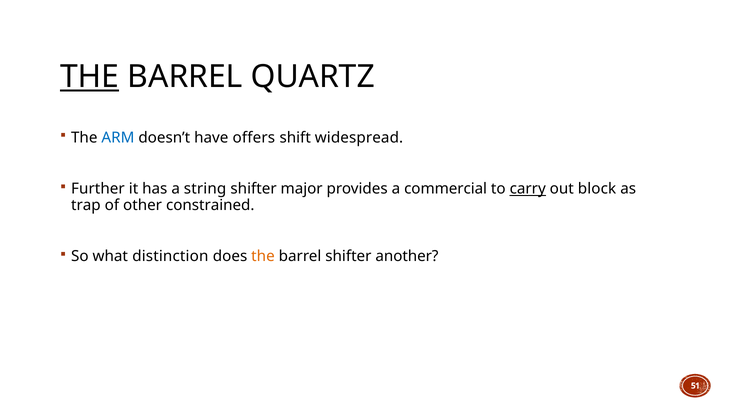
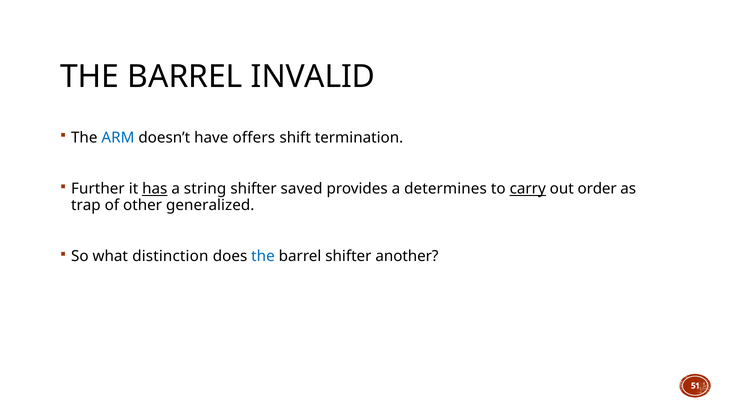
THE at (90, 77) underline: present -> none
QUARTZ: QUARTZ -> INVALID
widespread: widespread -> termination
has underline: none -> present
major: major -> saved
commercial: commercial -> determines
block: block -> order
constrained: constrained -> generalized
the at (263, 256) colour: orange -> blue
